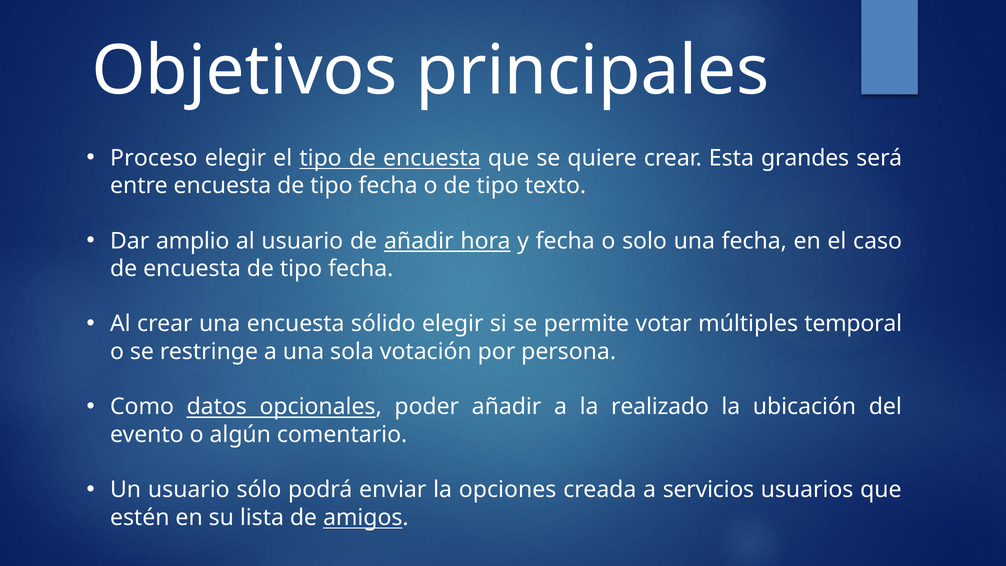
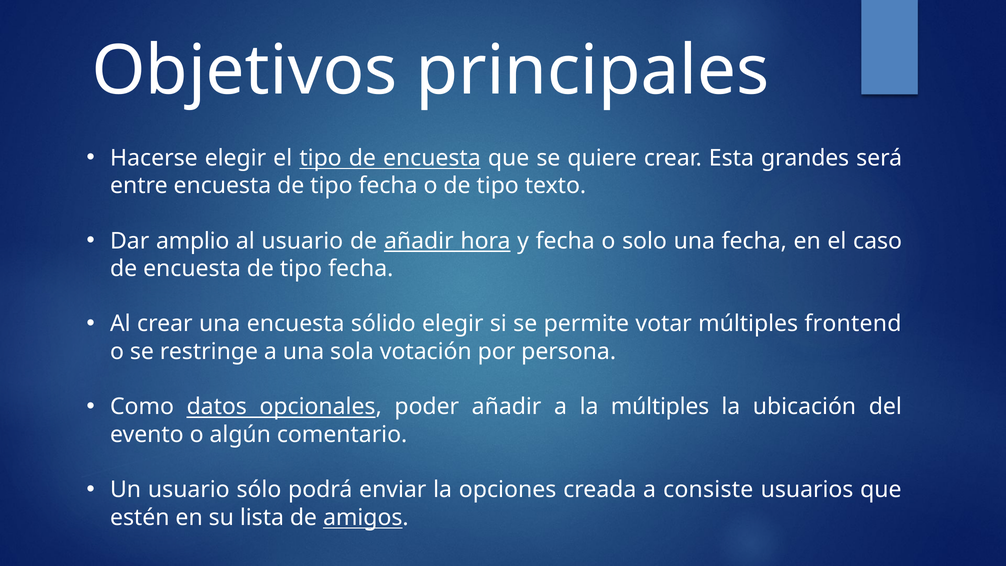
Proceso: Proceso -> Hacerse
temporal: temporal -> frontend
la realizado: realizado -> múltiples
servicios: servicios -> consiste
